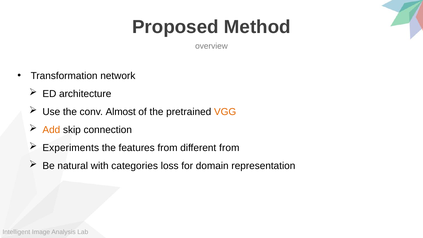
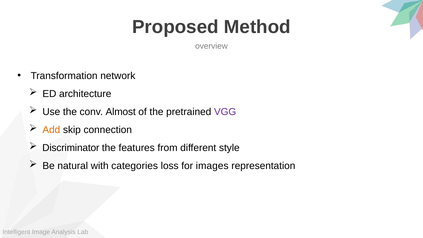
VGG colour: orange -> purple
Experiments: Experiments -> Discriminator
different from: from -> style
domain: domain -> images
